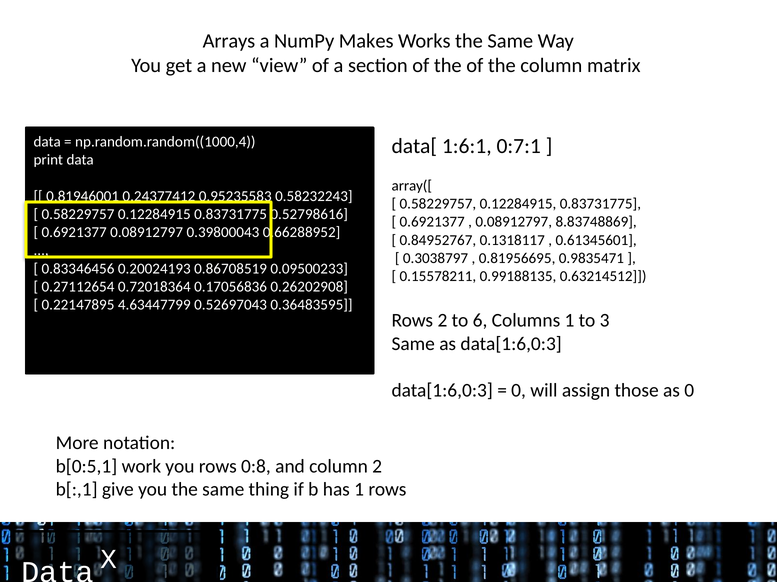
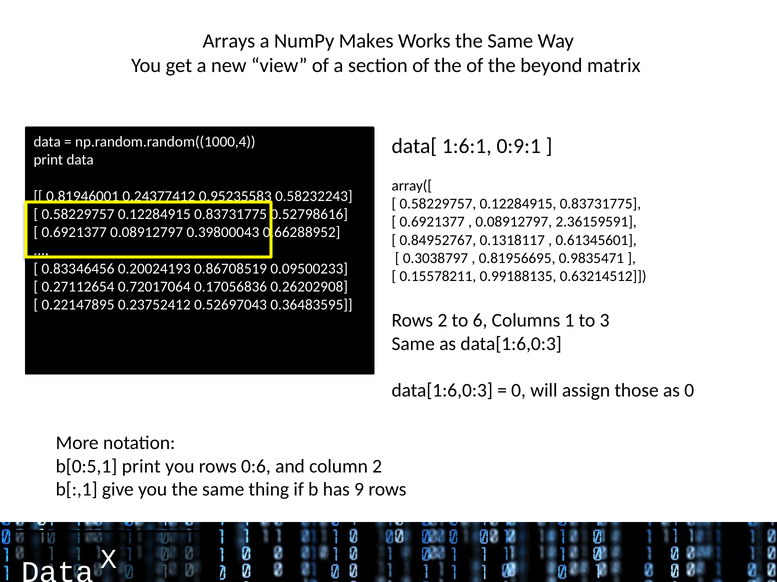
the column: column -> beyond
0:7:1: 0:7:1 -> 0:9:1
8.83748869: 8.83748869 -> 2.36159591
0.72018364: 0.72018364 -> 0.72017064
4.63447799: 4.63447799 -> 0.23752412
b[0:5,1 work: work -> print
0:8: 0:8 -> 0:6
has 1: 1 -> 9
